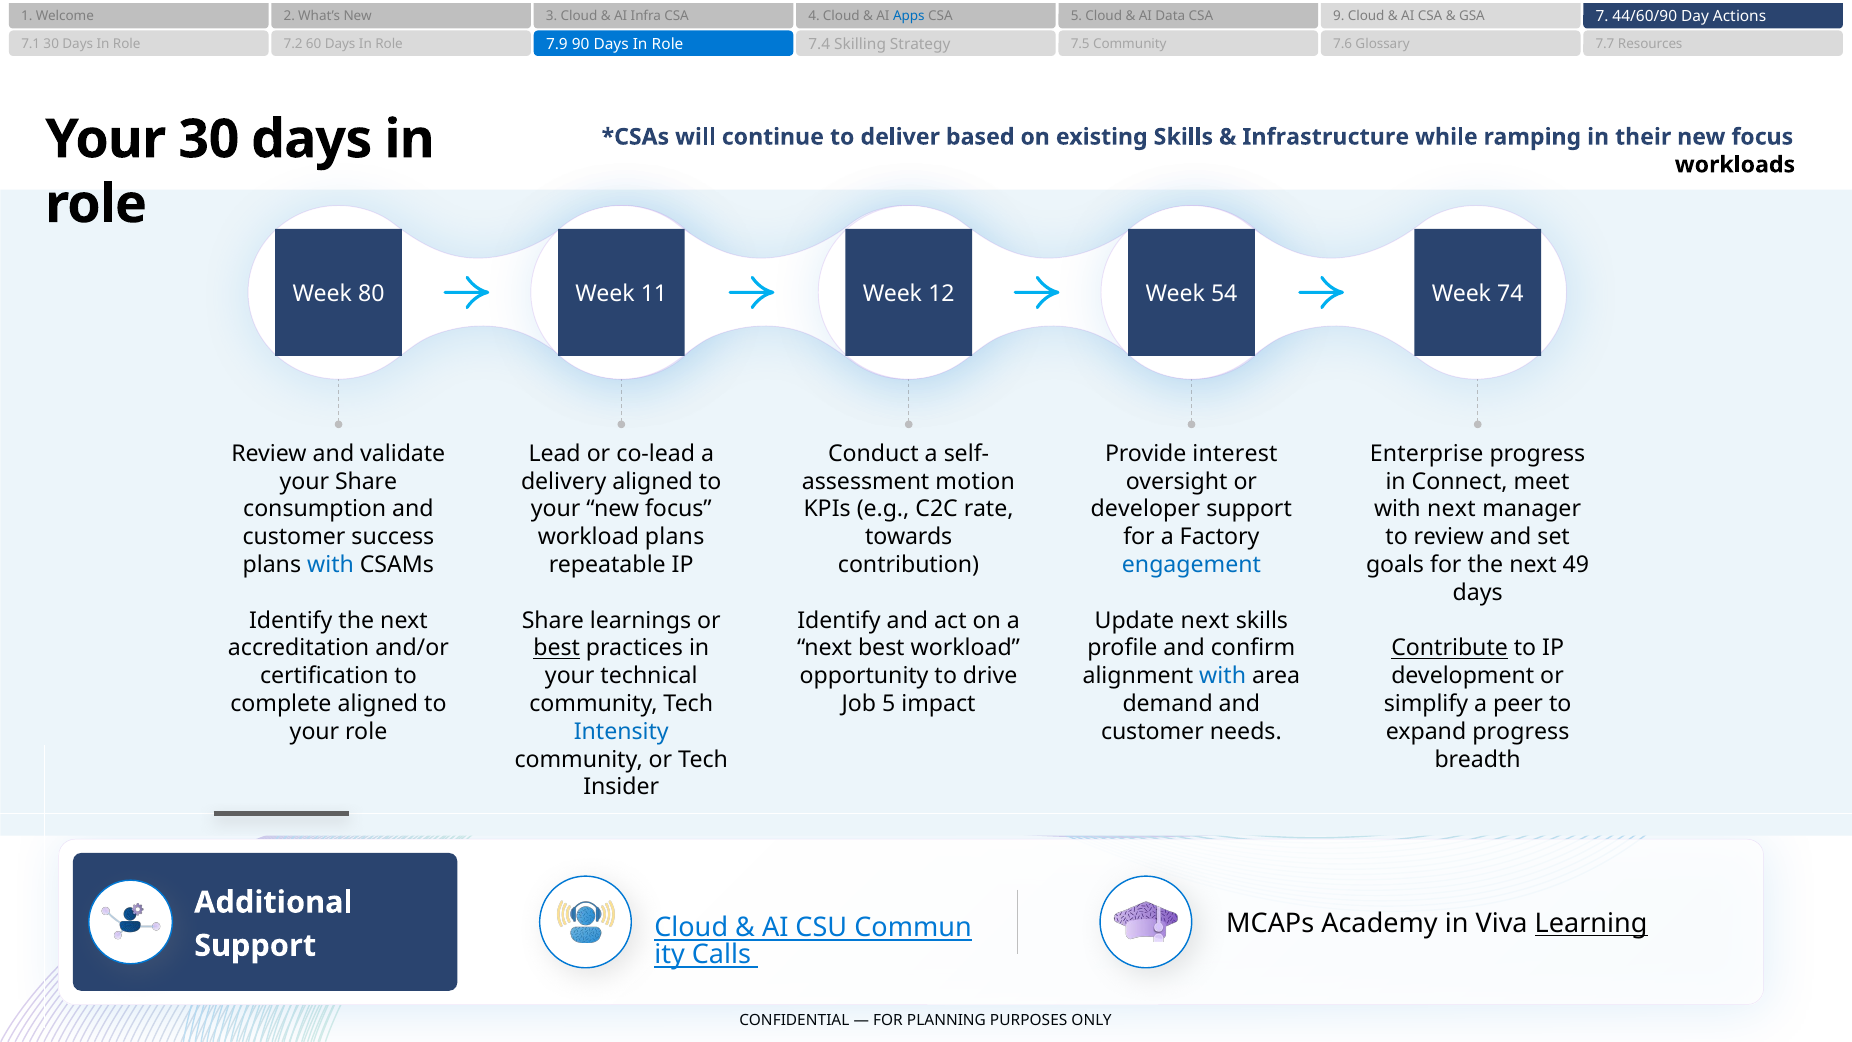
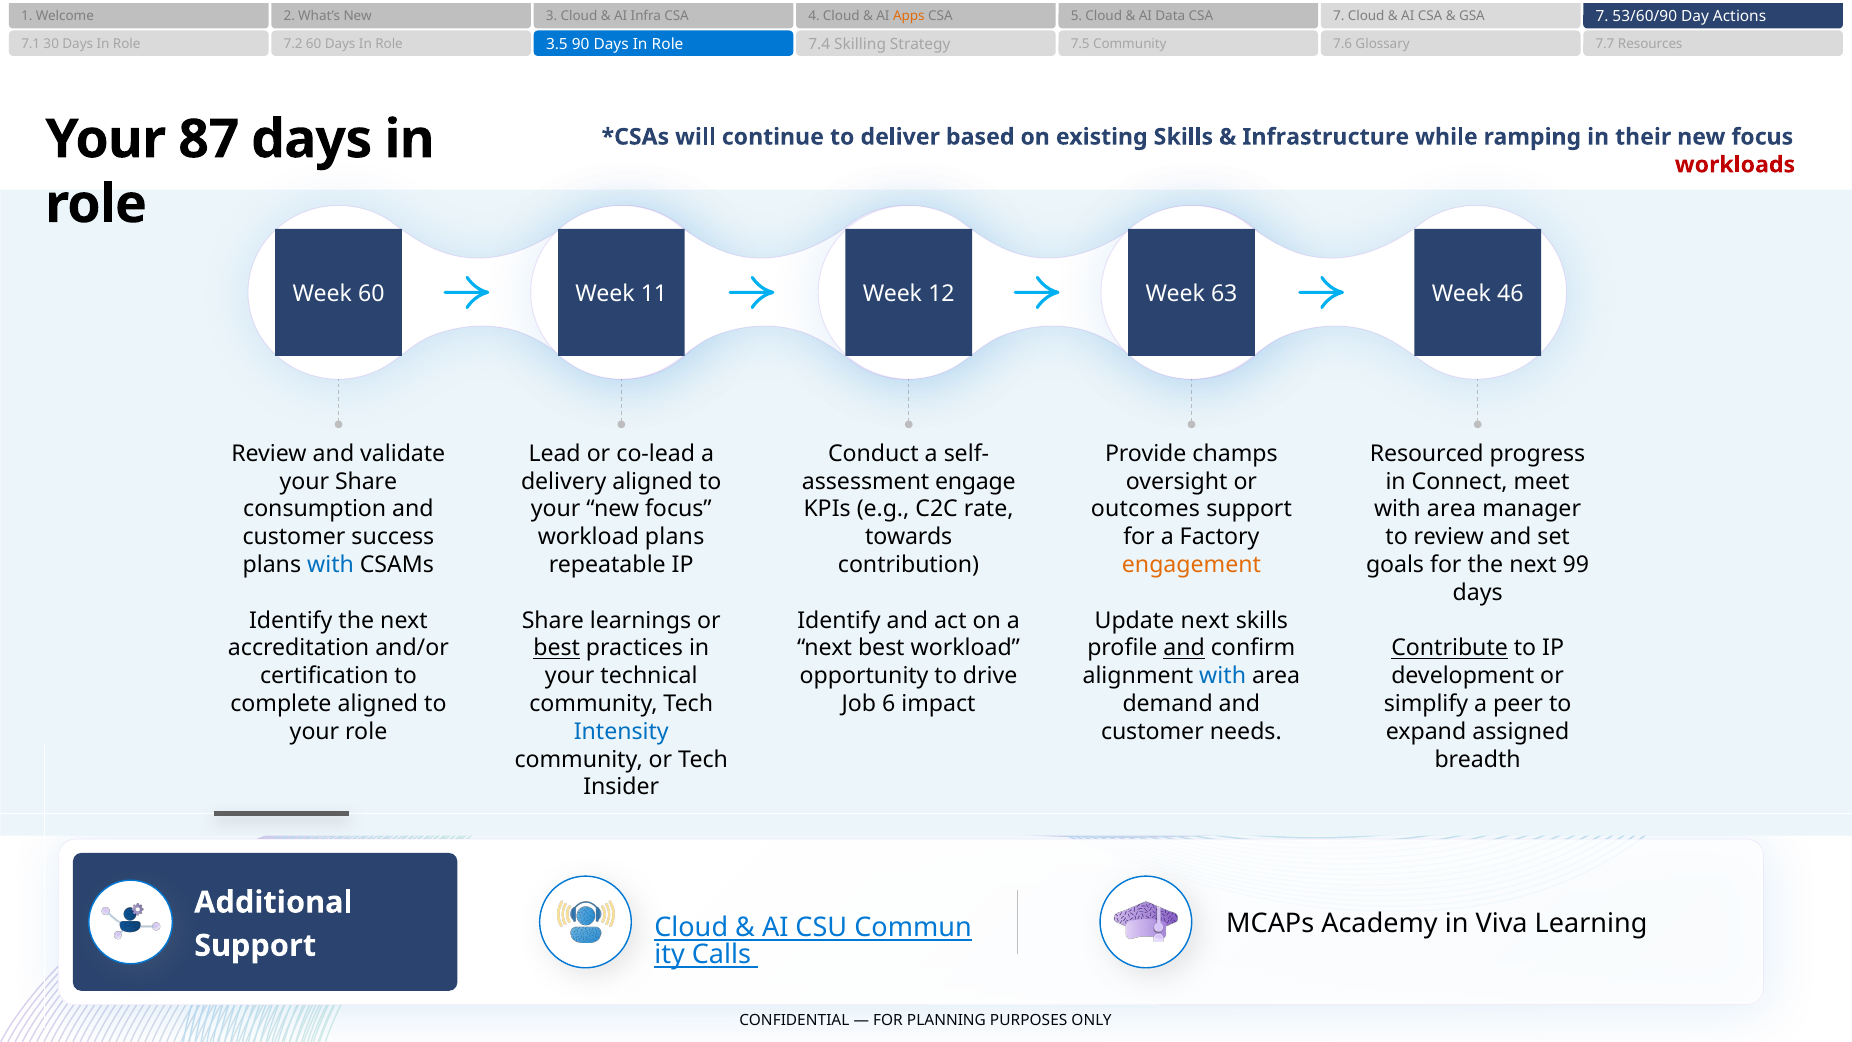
Apps colour: blue -> orange
CSA 9: 9 -> 7
44/60/90: 44/60/90 -> 53/60/90
7.9: 7.9 -> 3.5
Your 30: 30 -> 87
workloads colour: black -> red
Week 80: 80 -> 60
54: 54 -> 63
74: 74 -> 46
interest: interest -> champs
Enterprise: Enterprise -> Resourced
motion: motion -> engage
developer: developer -> outcomes
next at (1451, 509): next -> area
engagement colour: blue -> orange
49: 49 -> 99
and at (1184, 648) underline: none -> present
Job 5: 5 -> 6
expand progress: progress -> assigned
Learning underline: present -> none
